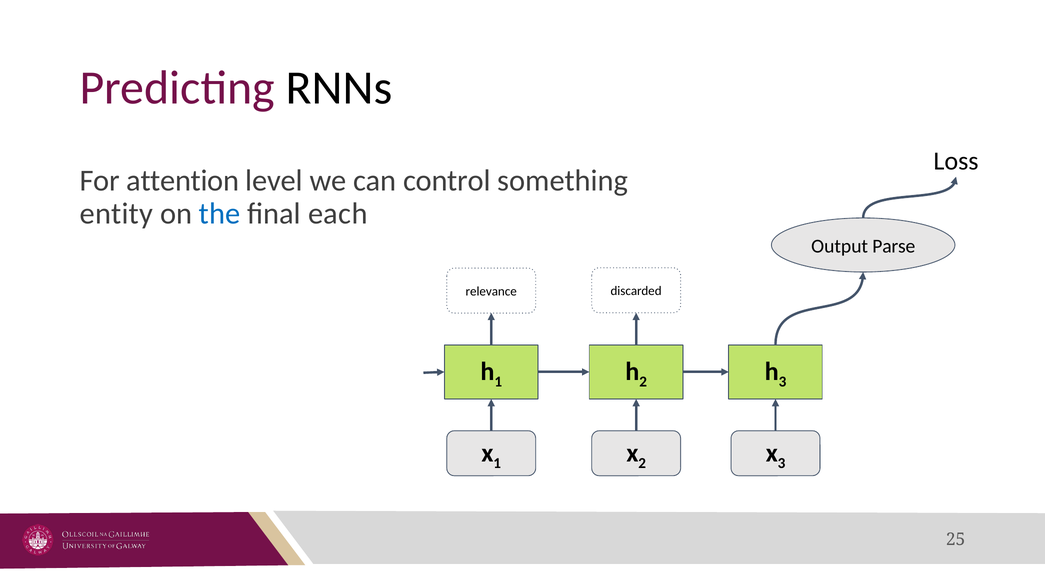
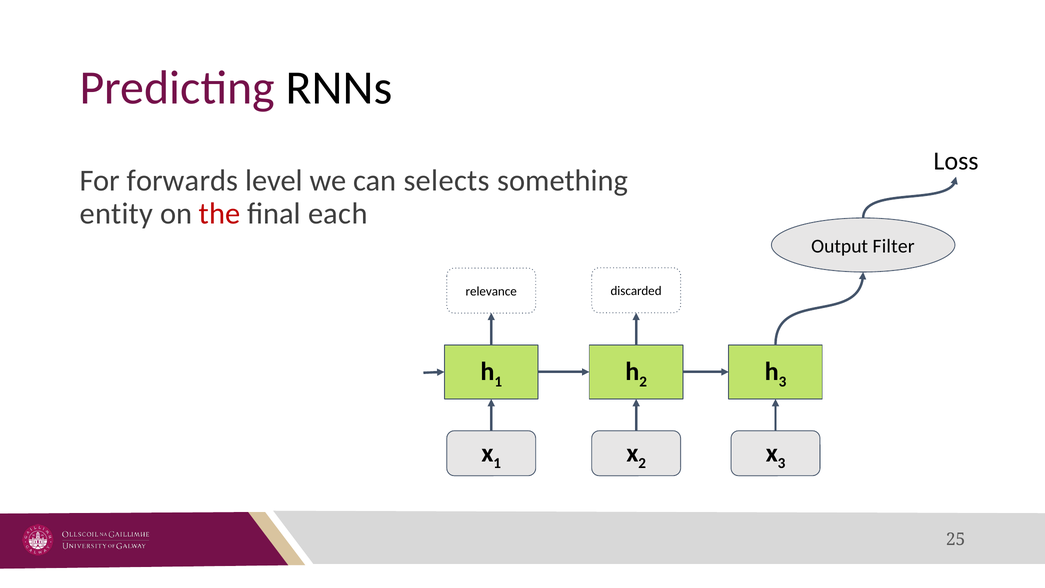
attention: attention -> forwards
control: control -> selects
the colour: blue -> red
Parse: Parse -> Filter
